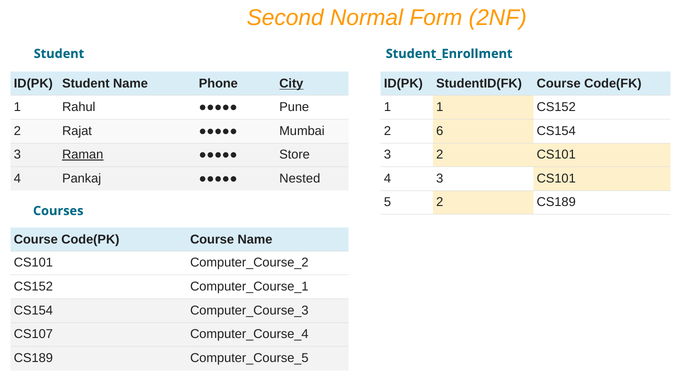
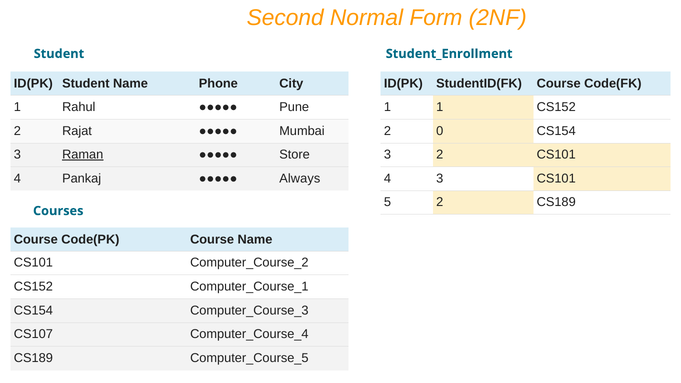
City underline: present -> none
6: 6 -> 0
Nested: Nested -> Always
